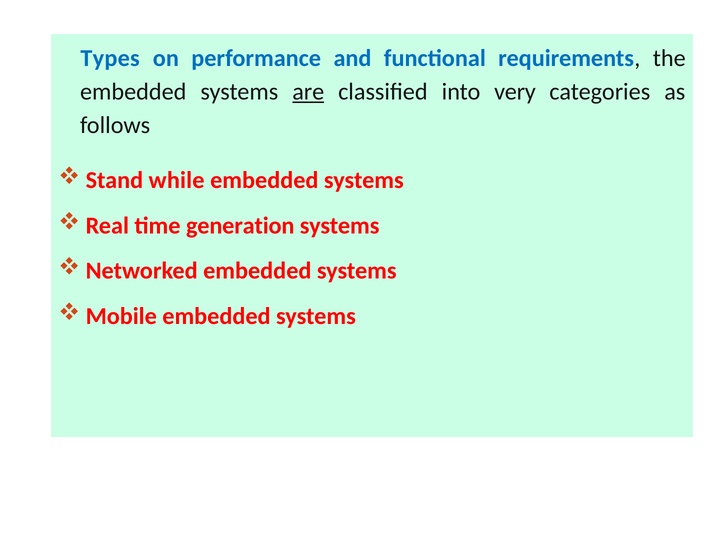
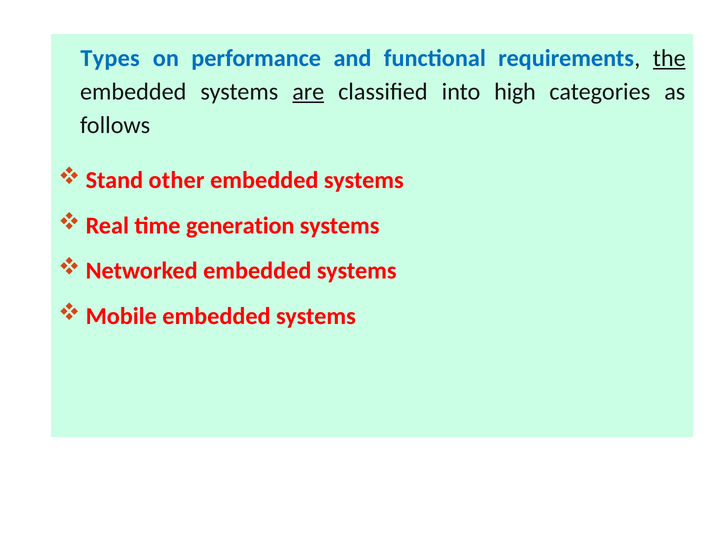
the underline: none -> present
very: very -> high
while: while -> other
